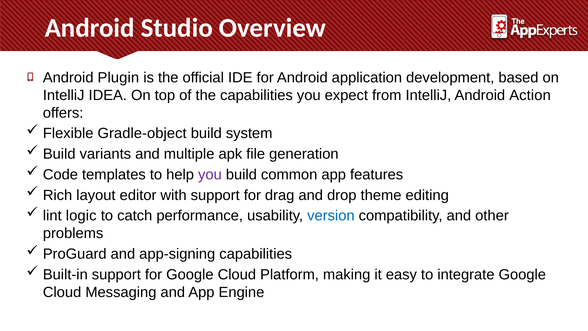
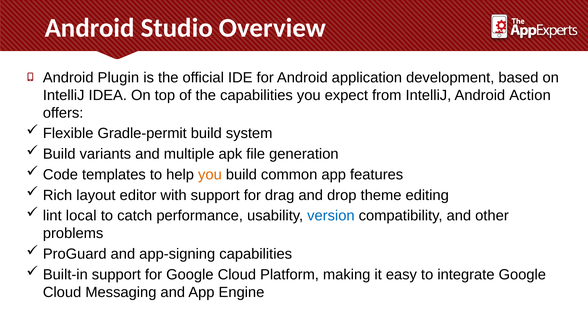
Gradle-object: Gradle-object -> Gradle-permit
you at (210, 175) colour: purple -> orange
logic: logic -> local
